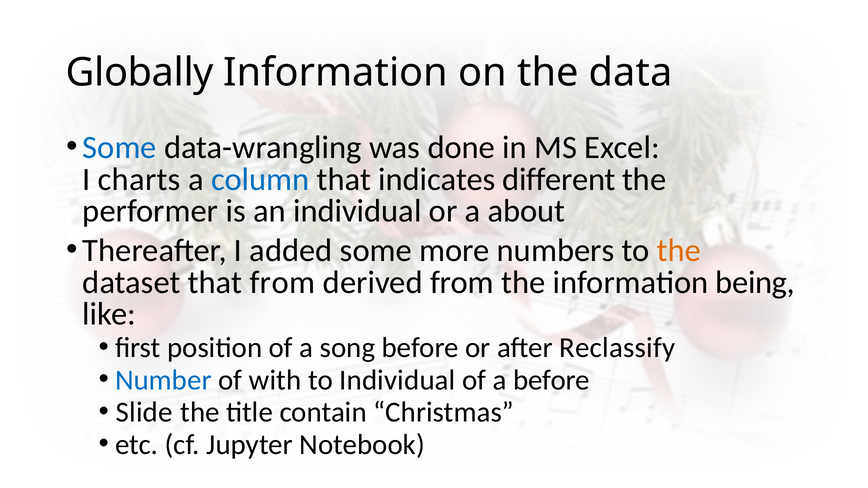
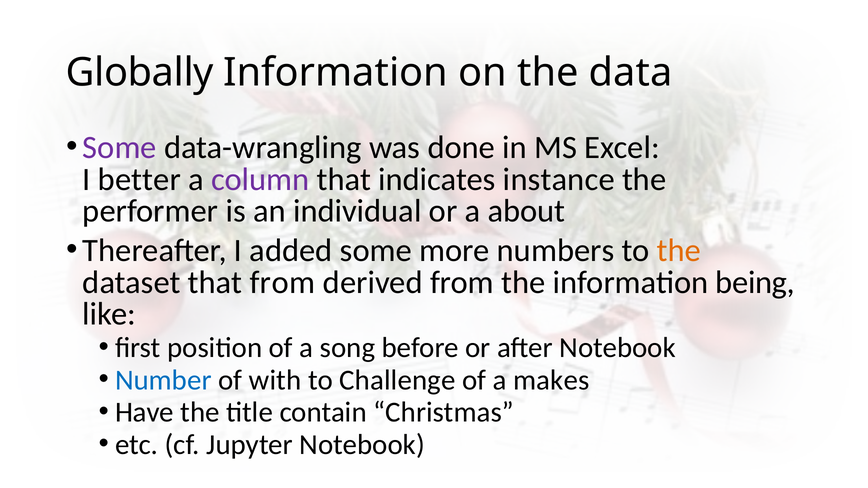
Some at (120, 148) colour: blue -> purple
charts: charts -> better
column colour: blue -> purple
different: different -> instance
after Reclassify: Reclassify -> Notebook
to Individual: Individual -> Challenge
a before: before -> makes
Slide: Slide -> Have
